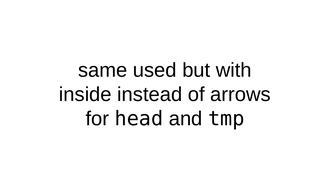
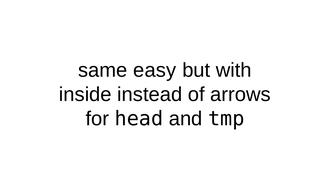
used: used -> easy
